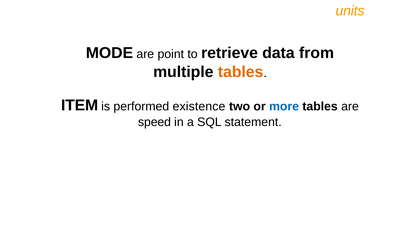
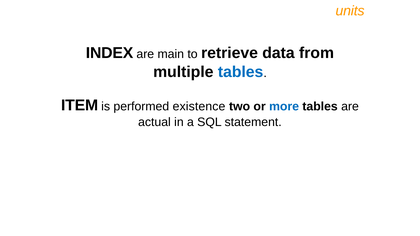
MODE: MODE -> INDEX
point: point -> main
tables at (241, 72) colour: orange -> blue
speed: speed -> actual
